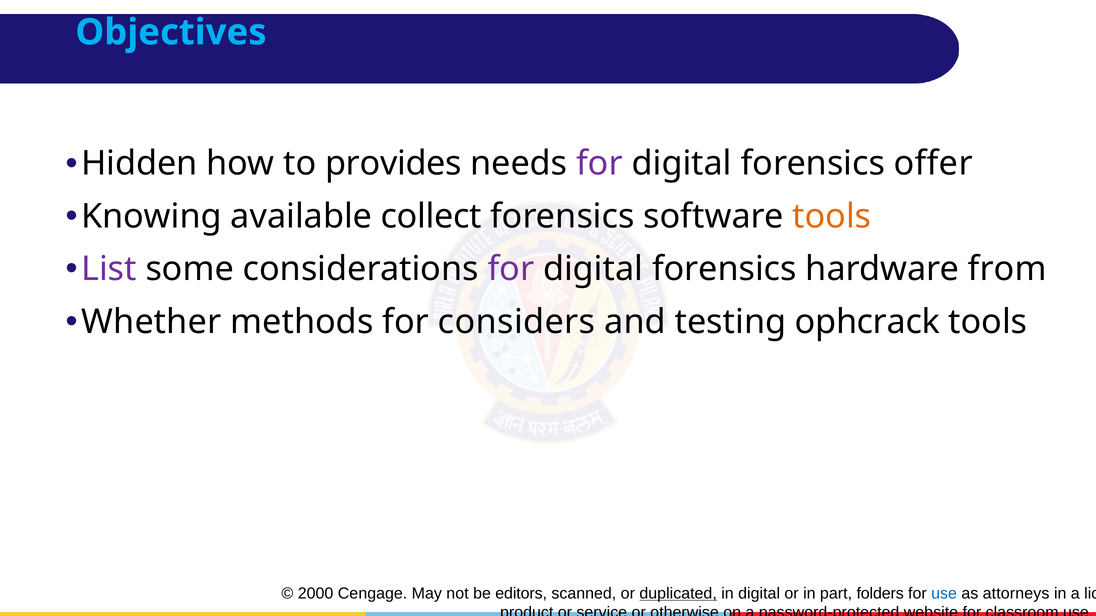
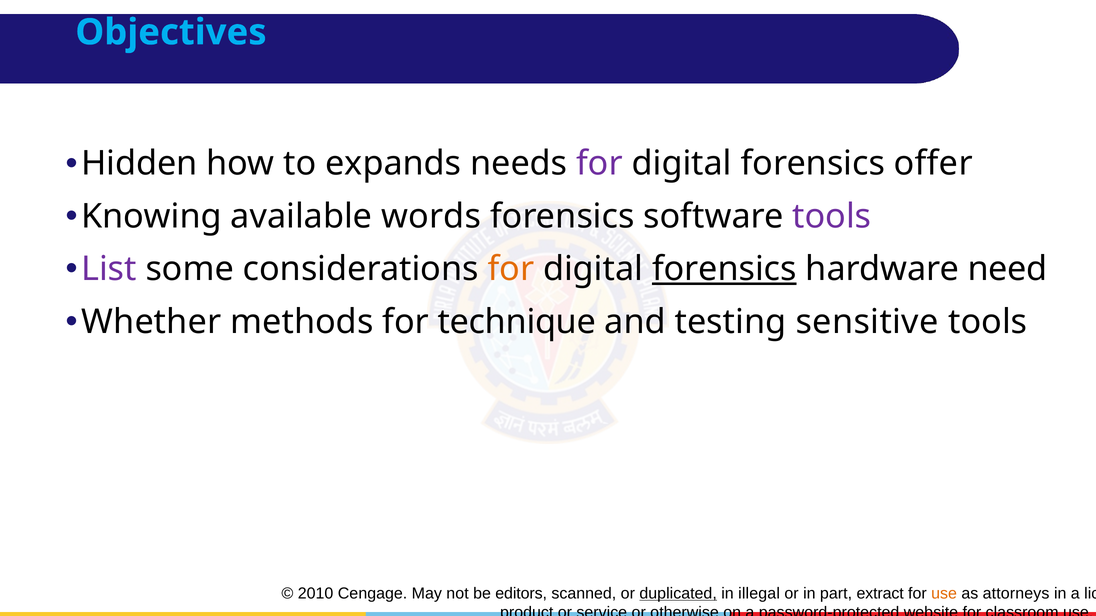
provides: provides -> expands
collect: collect -> words
tools at (832, 217) colour: orange -> purple
for at (511, 269) colour: purple -> orange
forensics at (724, 269) underline: none -> present
from: from -> need
considers: considers -> technique
ophcrack: ophcrack -> sensitive
2000: 2000 -> 2010
in digital: digital -> illegal
folders: folders -> extract
use at (944, 594) colour: blue -> orange
